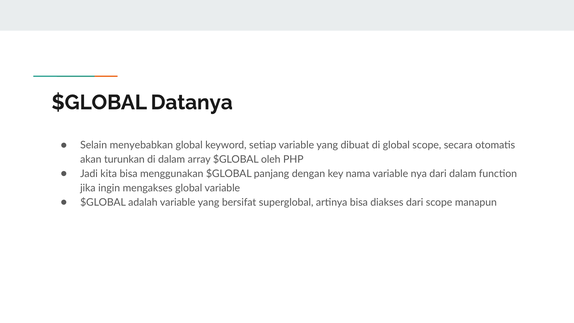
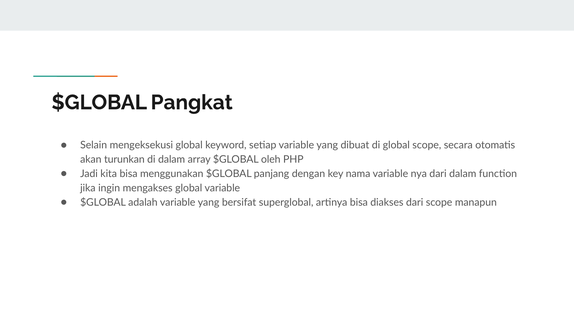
Datanya: Datanya -> Pangkat
menyebabkan: menyebabkan -> mengeksekusi
